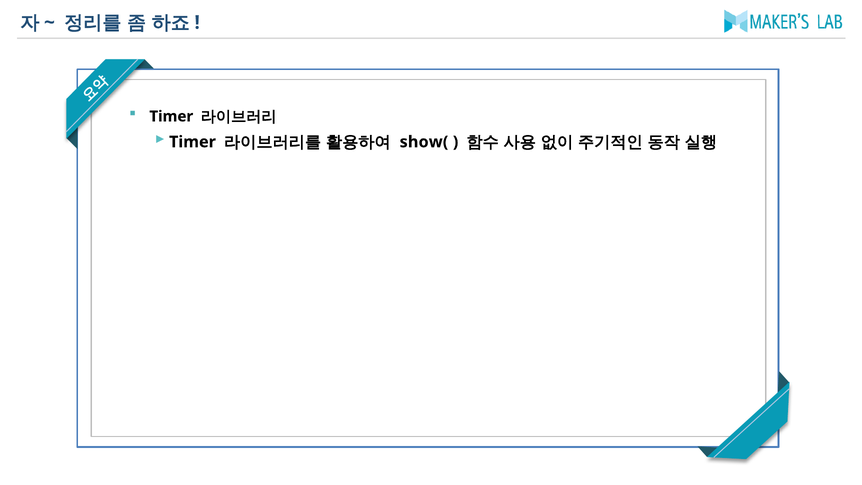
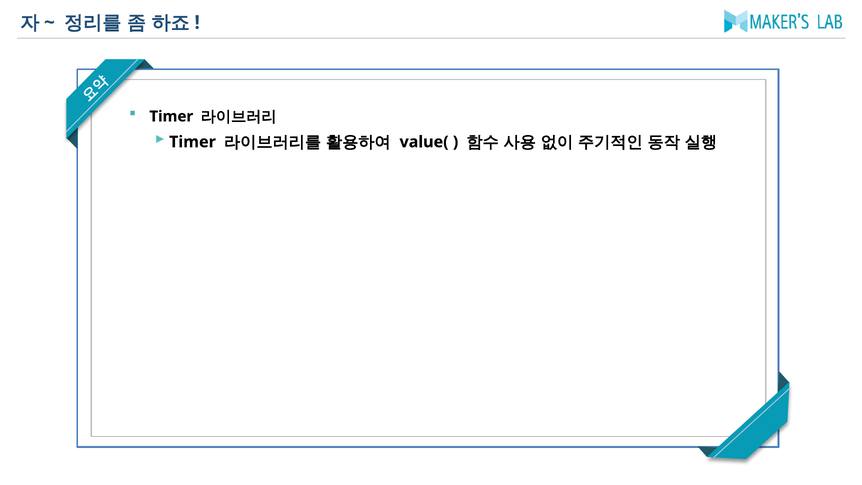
show(: show( -> value(
